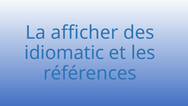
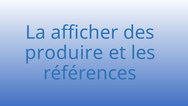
idiomatic: idiomatic -> produire
